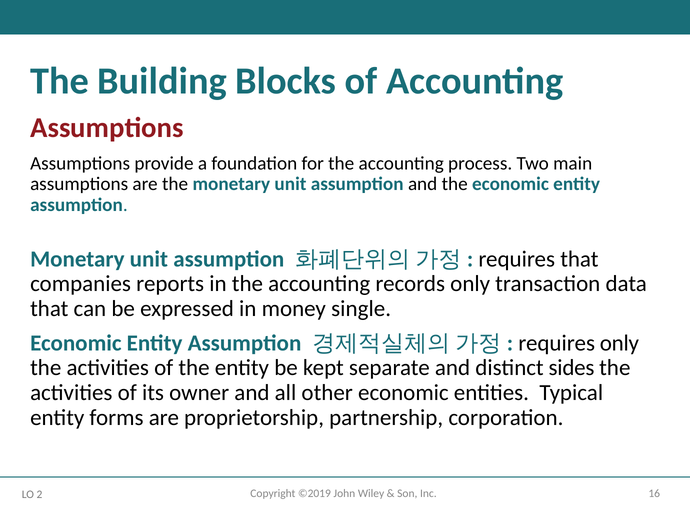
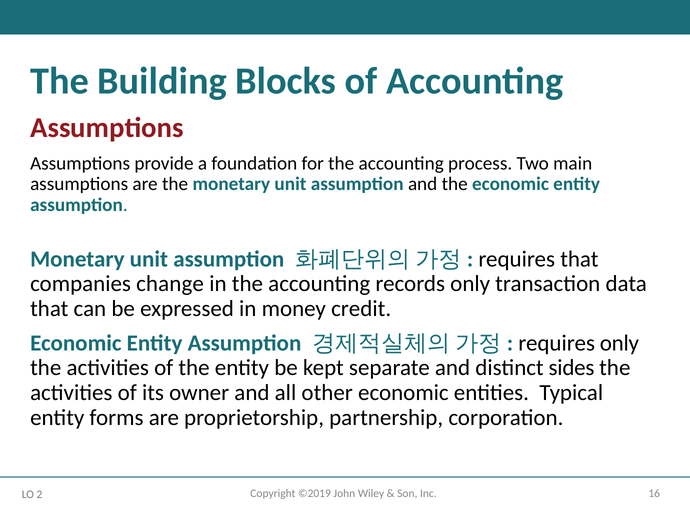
reports: reports -> change
single: single -> credit
